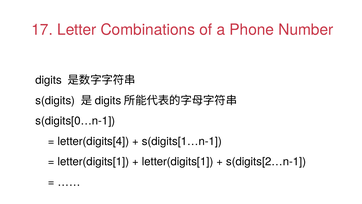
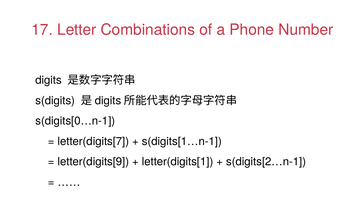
letter(digits[4: letter(digits[4 -> letter(digits[7
letter(digits[1 at (93, 161): letter(digits[1 -> letter(digits[9
